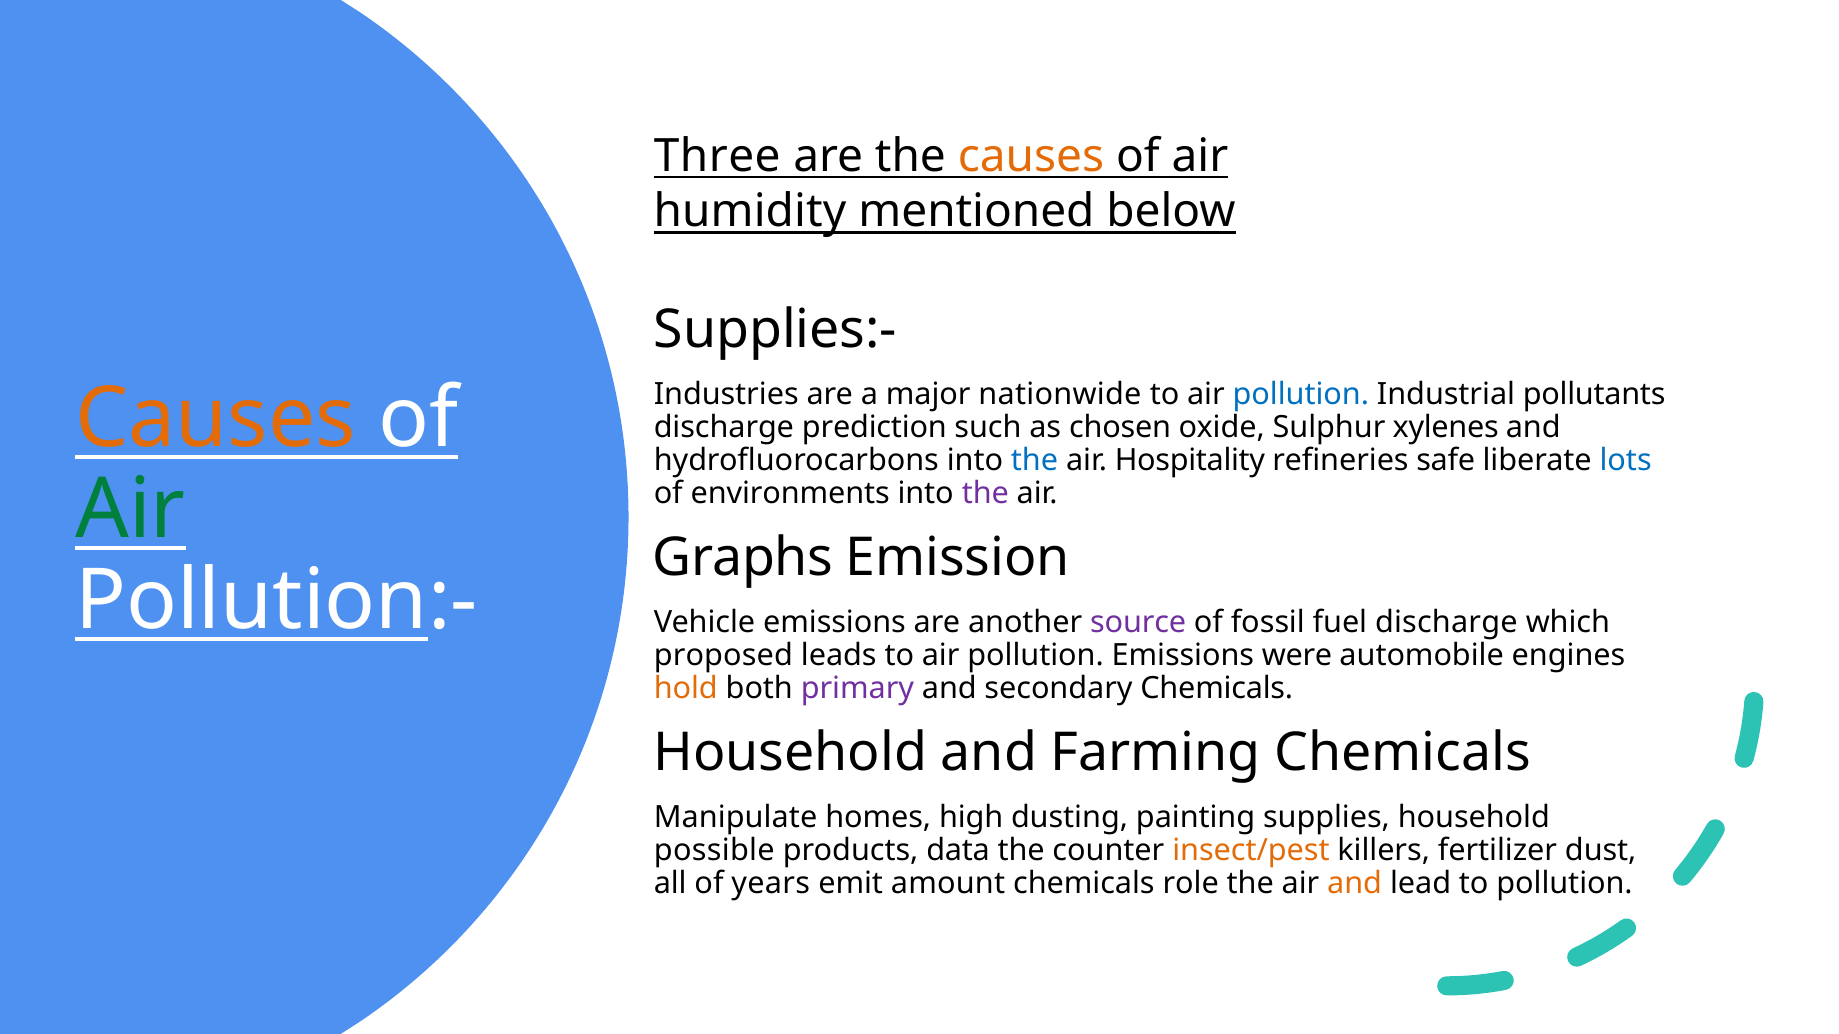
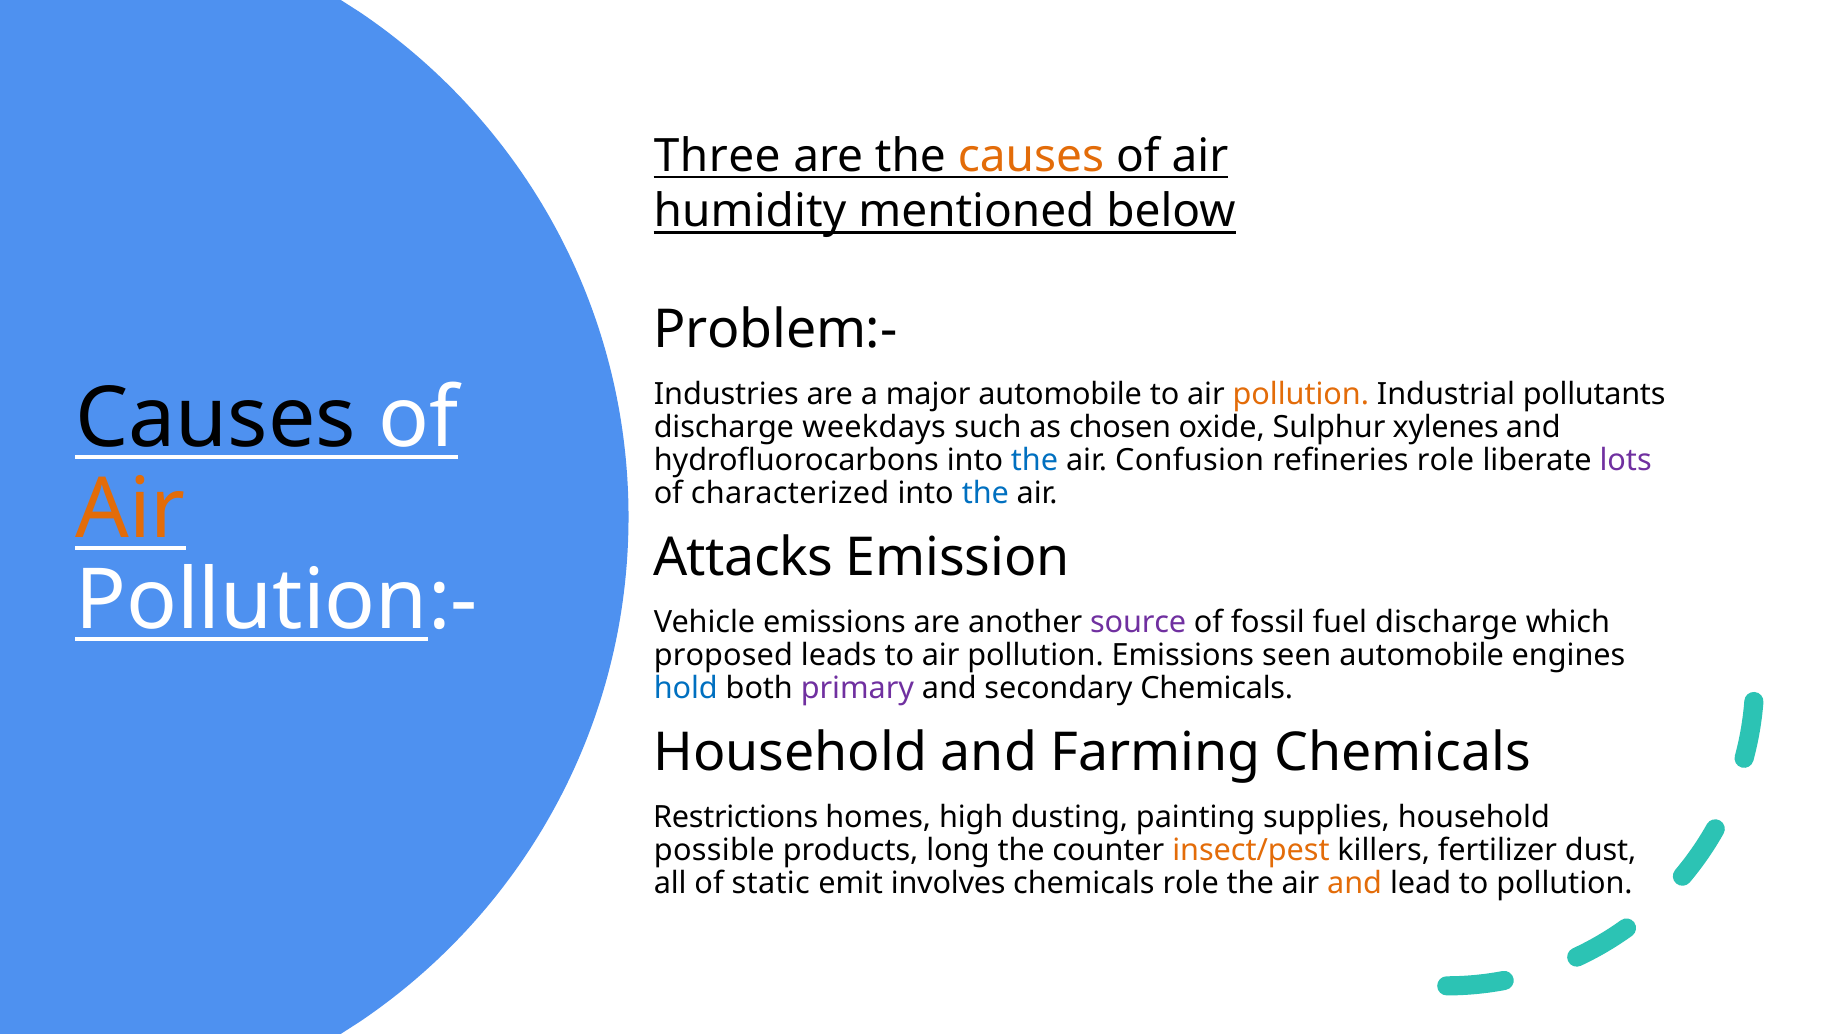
Supplies:-: Supplies:- -> Problem:-
major nationwide: nationwide -> automobile
pollution at (1301, 394) colour: blue -> orange
Causes at (216, 419) colour: orange -> black
prediction: prediction -> weekdays
Hospitality: Hospitality -> Confusion
refineries safe: safe -> role
lots colour: blue -> purple
environments: environments -> characterized
the at (985, 493) colour: purple -> blue
Air at (131, 510) colour: green -> orange
Graphs: Graphs -> Attacks
were: were -> seen
hold colour: orange -> blue
Manipulate: Manipulate -> Restrictions
data: data -> long
years: years -> static
amount: amount -> involves
